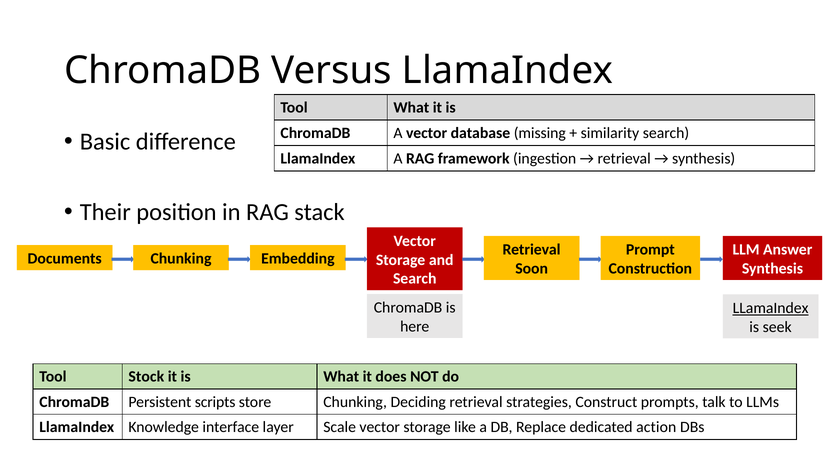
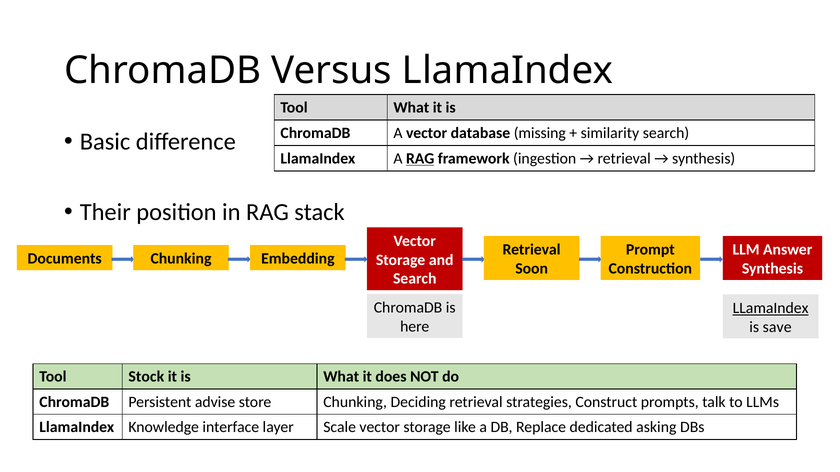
RAG at (420, 159) underline: none -> present
seek: seek -> save
scripts: scripts -> advise
action: action -> asking
